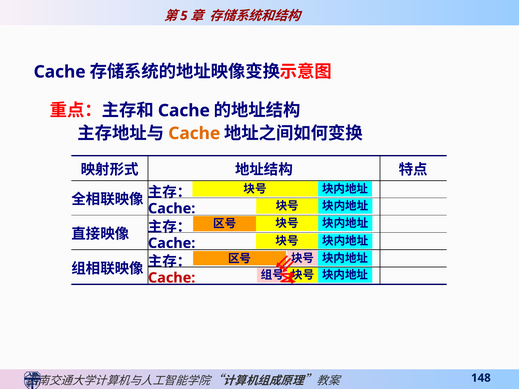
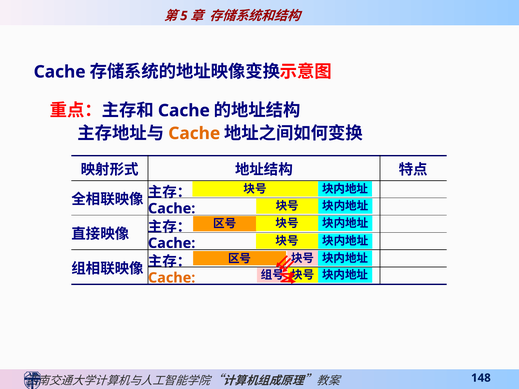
Cache at (172, 278) colour: red -> orange
